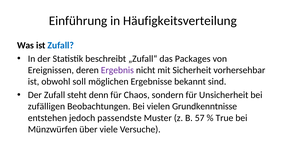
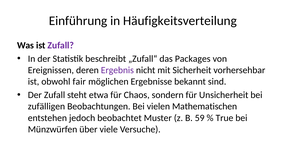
Zufall at (61, 45) colour: blue -> purple
soll: soll -> fair
denn: denn -> etwa
Grundkenntnisse: Grundkenntnisse -> Mathematischen
passendste: passendste -> beobachtet
57: 57 -> 59
